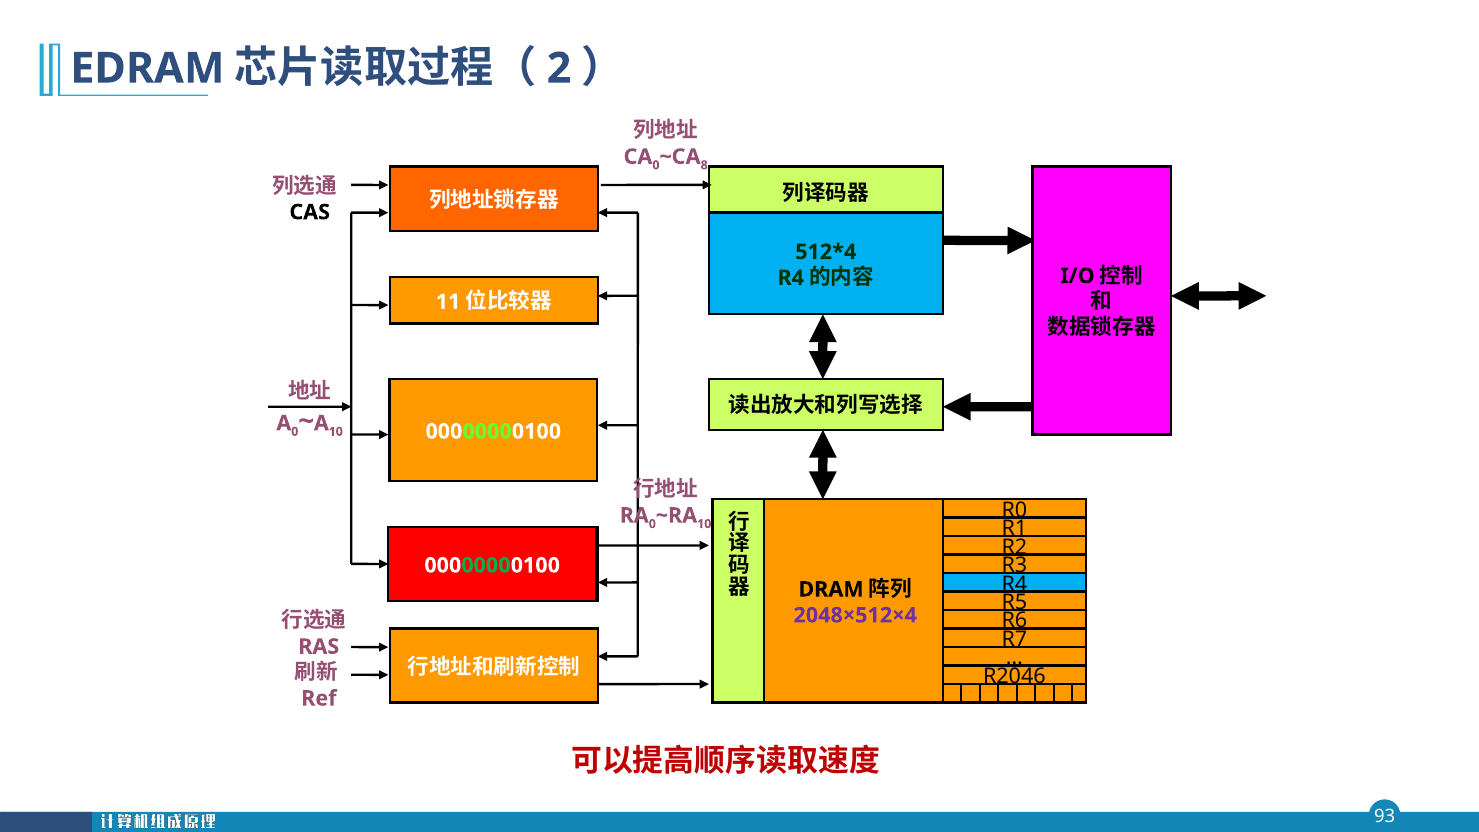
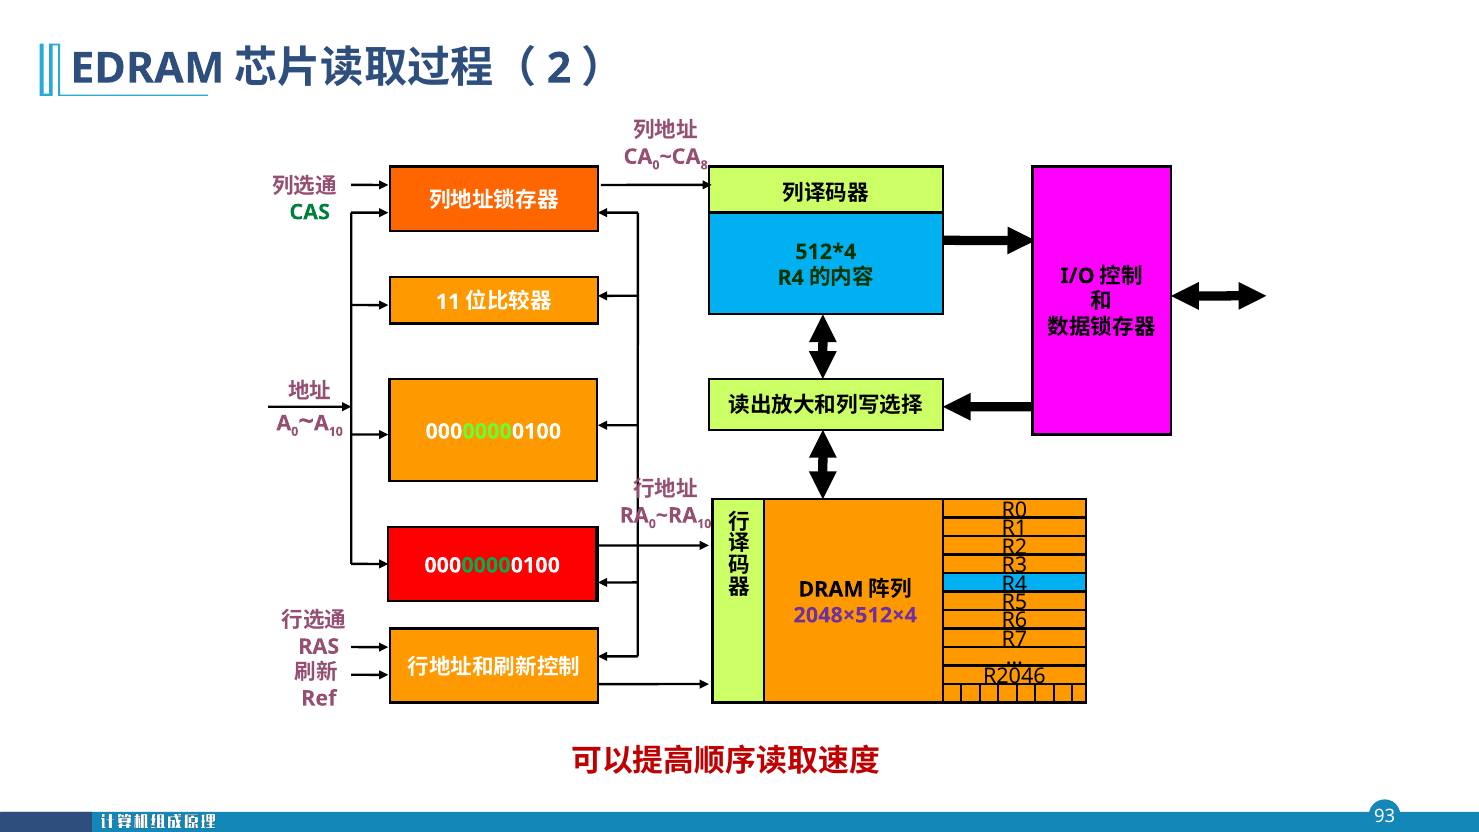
CAS colour: black -> green
